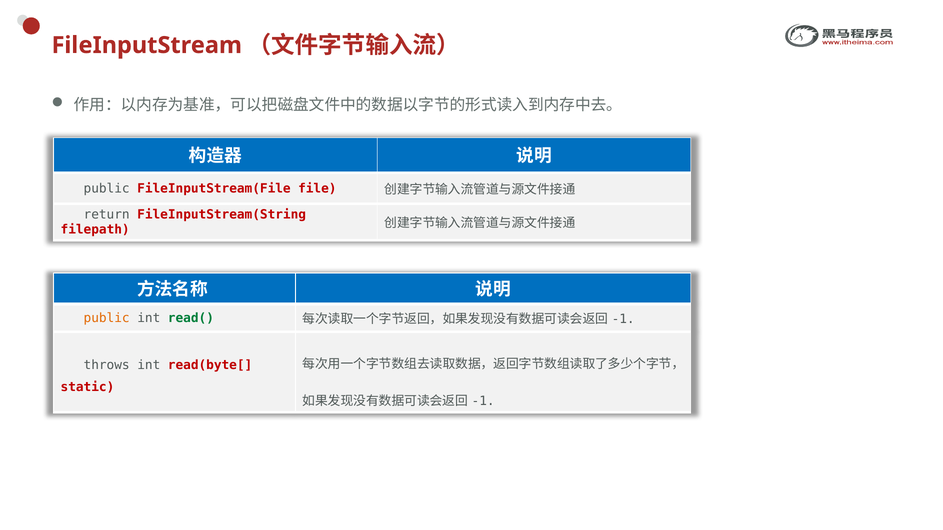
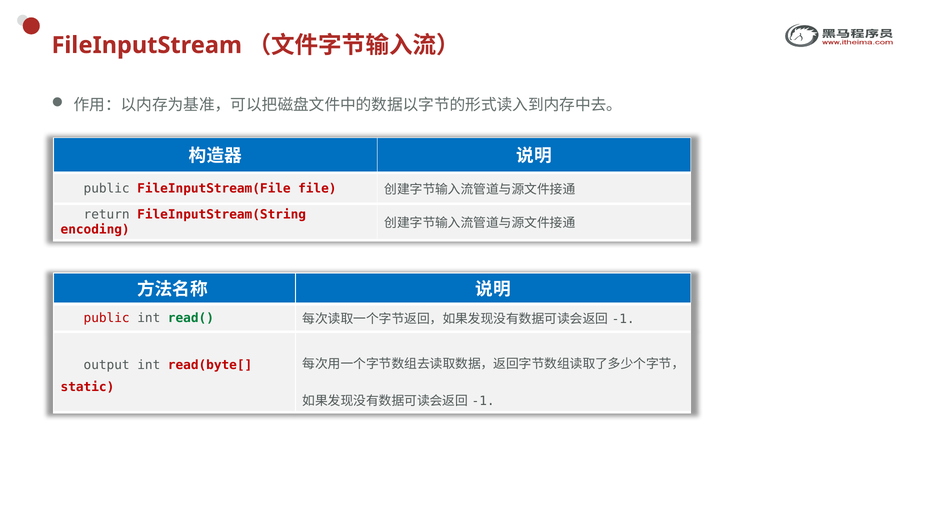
filepath: filepath -> encoding
public at (107, 318) colour: orange -> red
throws: throws -> output
